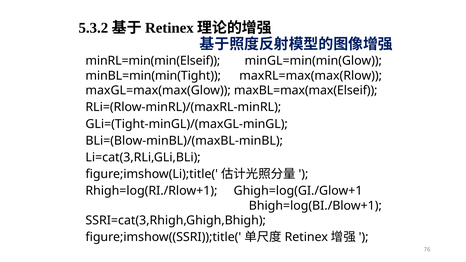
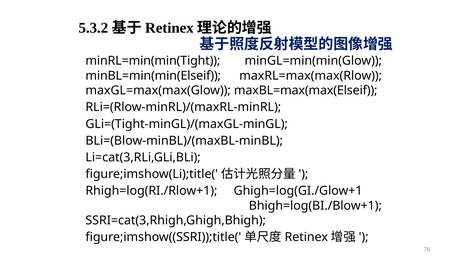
minRL=min(min(Elseif: minRL=min(min(Elseif -> minRL=min(min(Tight
minBL=min(min(Tight: minBL=min(min(Tight -> minBL=min(min(Elseif
